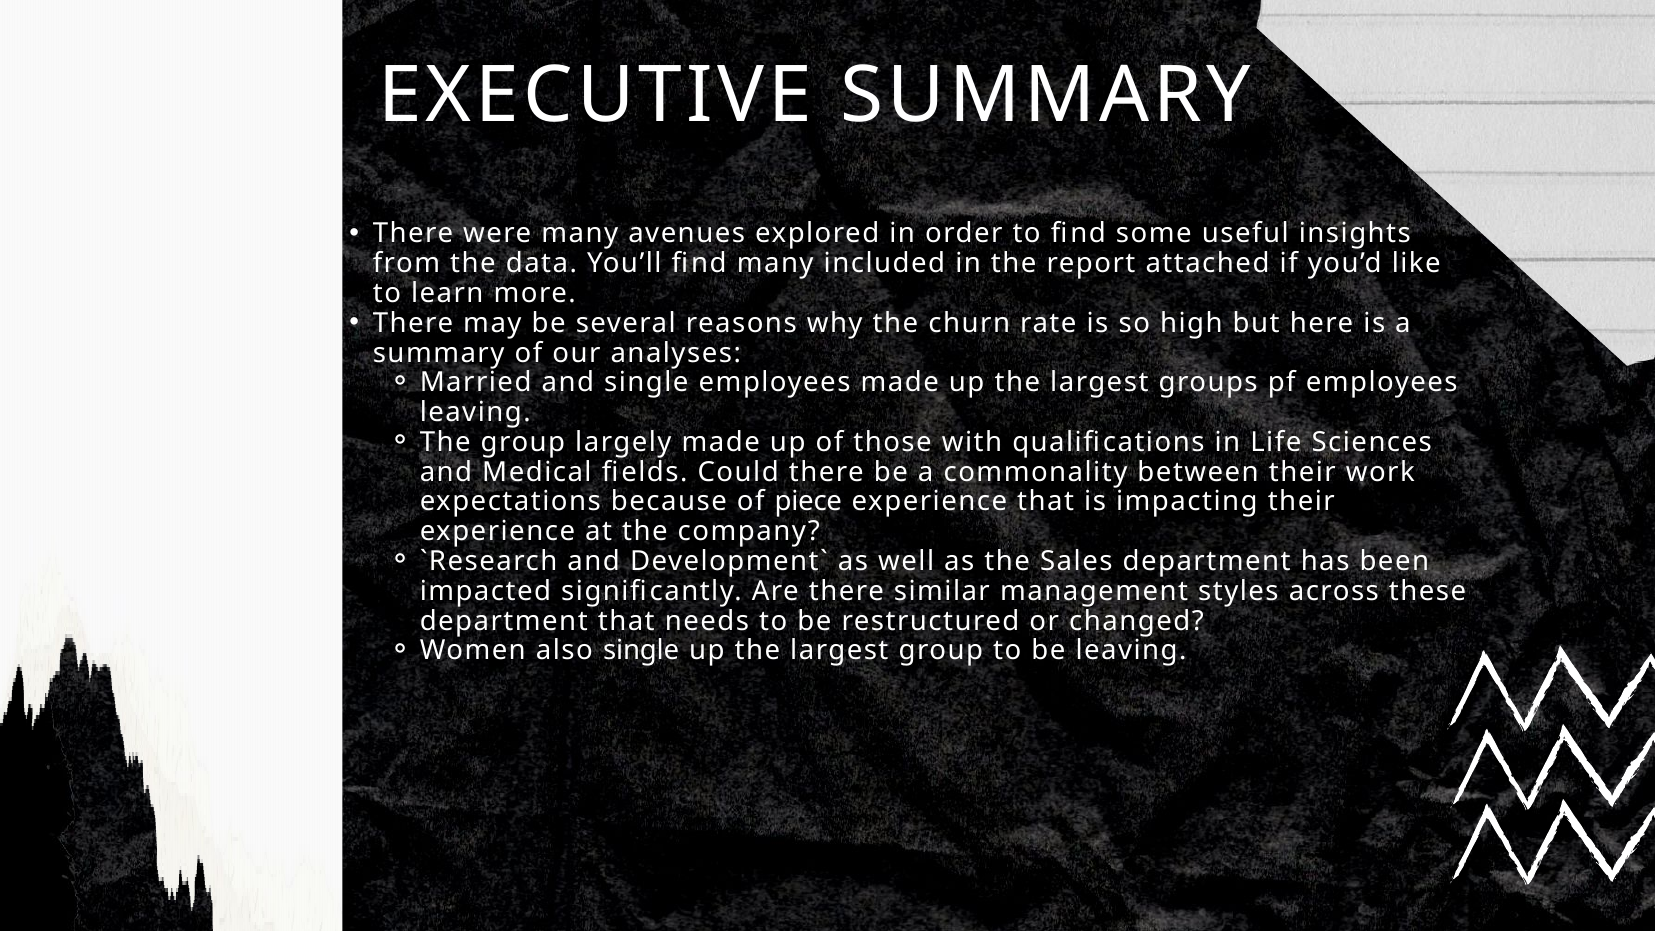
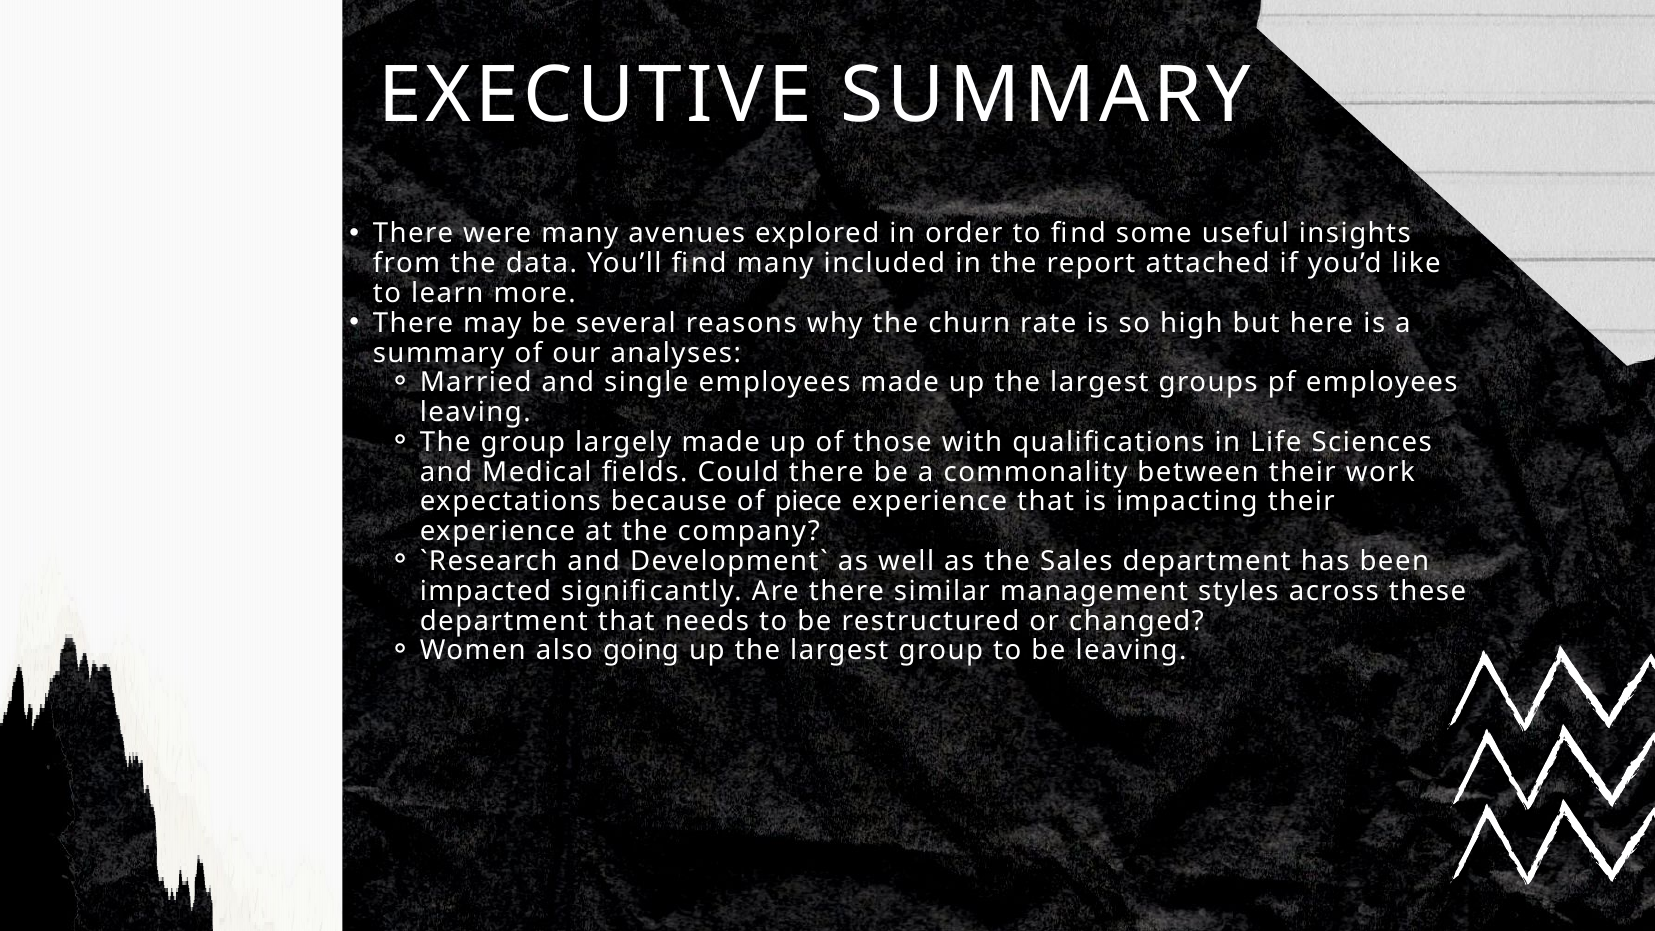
also single: single -> going
